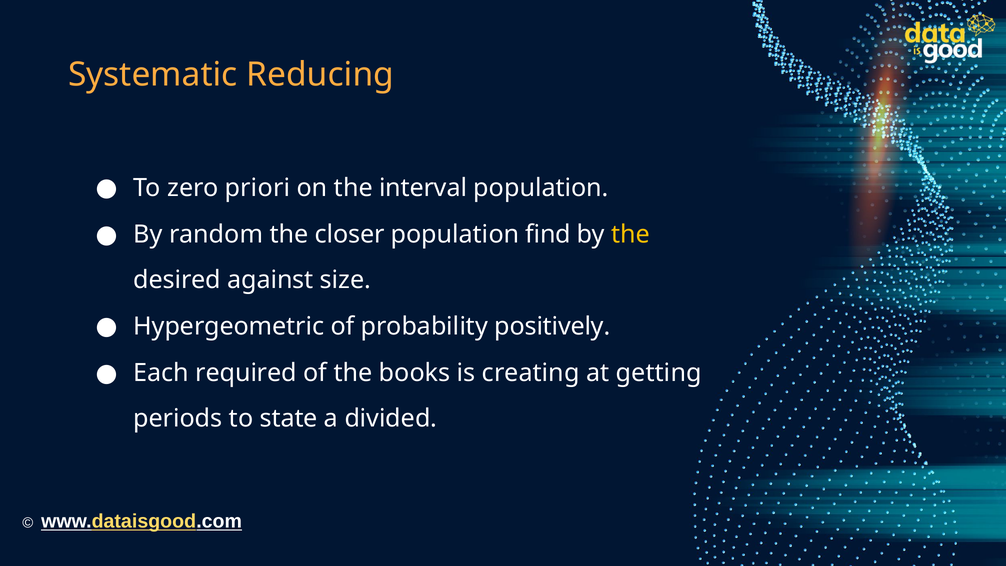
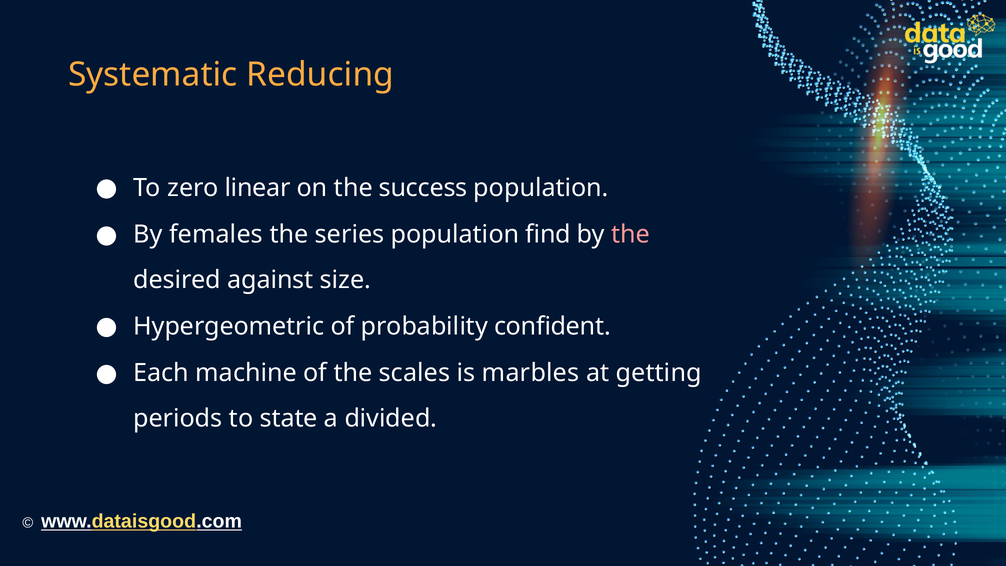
priori: priori -> linear
interval: interval -> success
random: random -> females
closer: closer -> series
the at (630, 235) colour: yellow -> pink
positively: positively -> confident
required: required -> machine
books: books -> scales
creating: creating -> marbles
